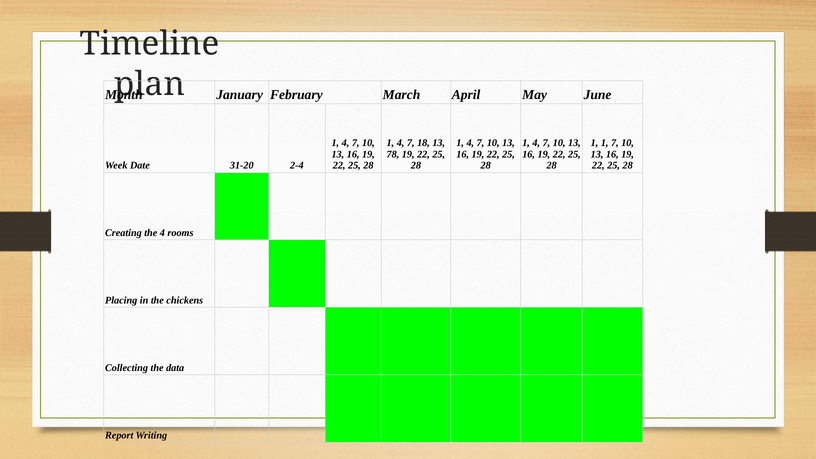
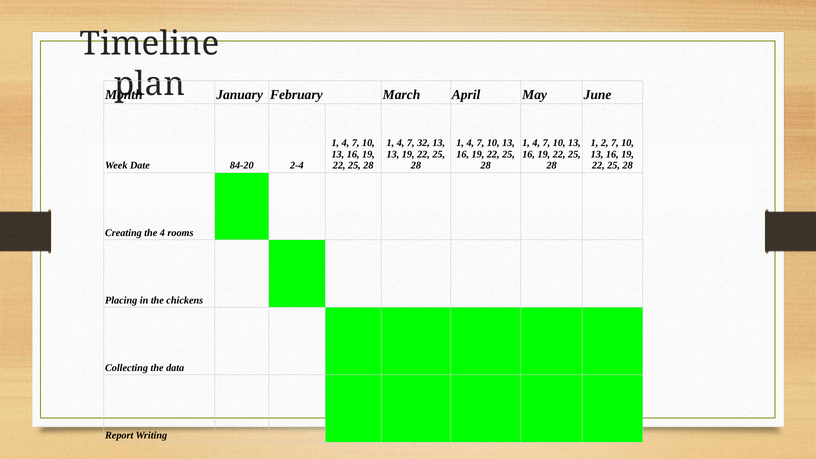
18: 18 -> 32
1 1: 1 -> 2
78 at (393, 154): 78 -> 13
31-20: 31-20 -> 84-20
